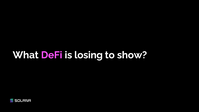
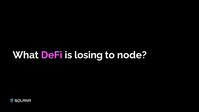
show: show -> node
